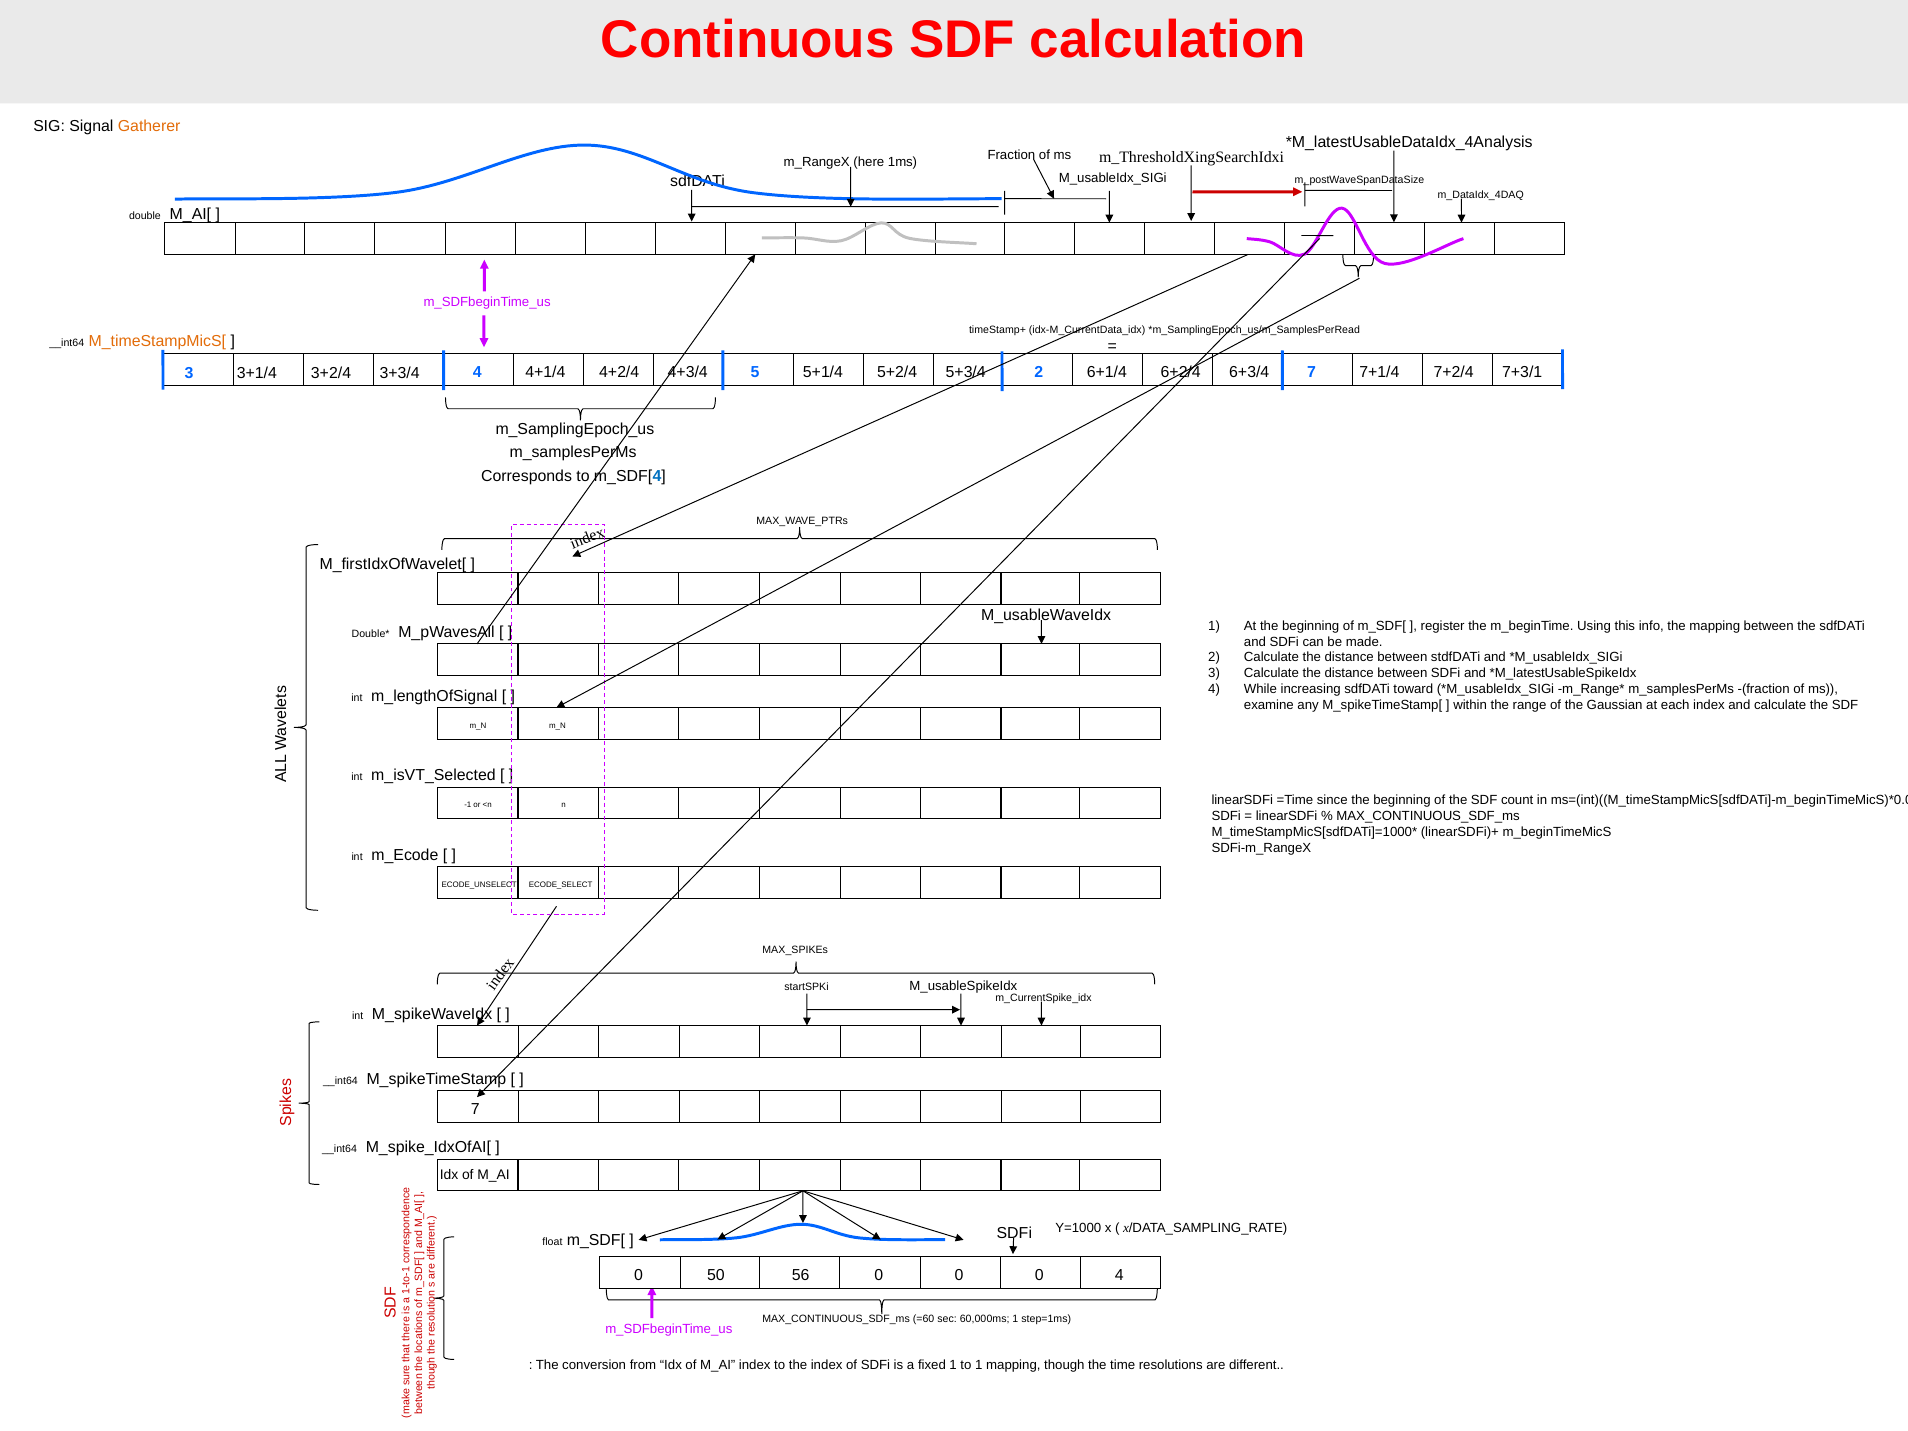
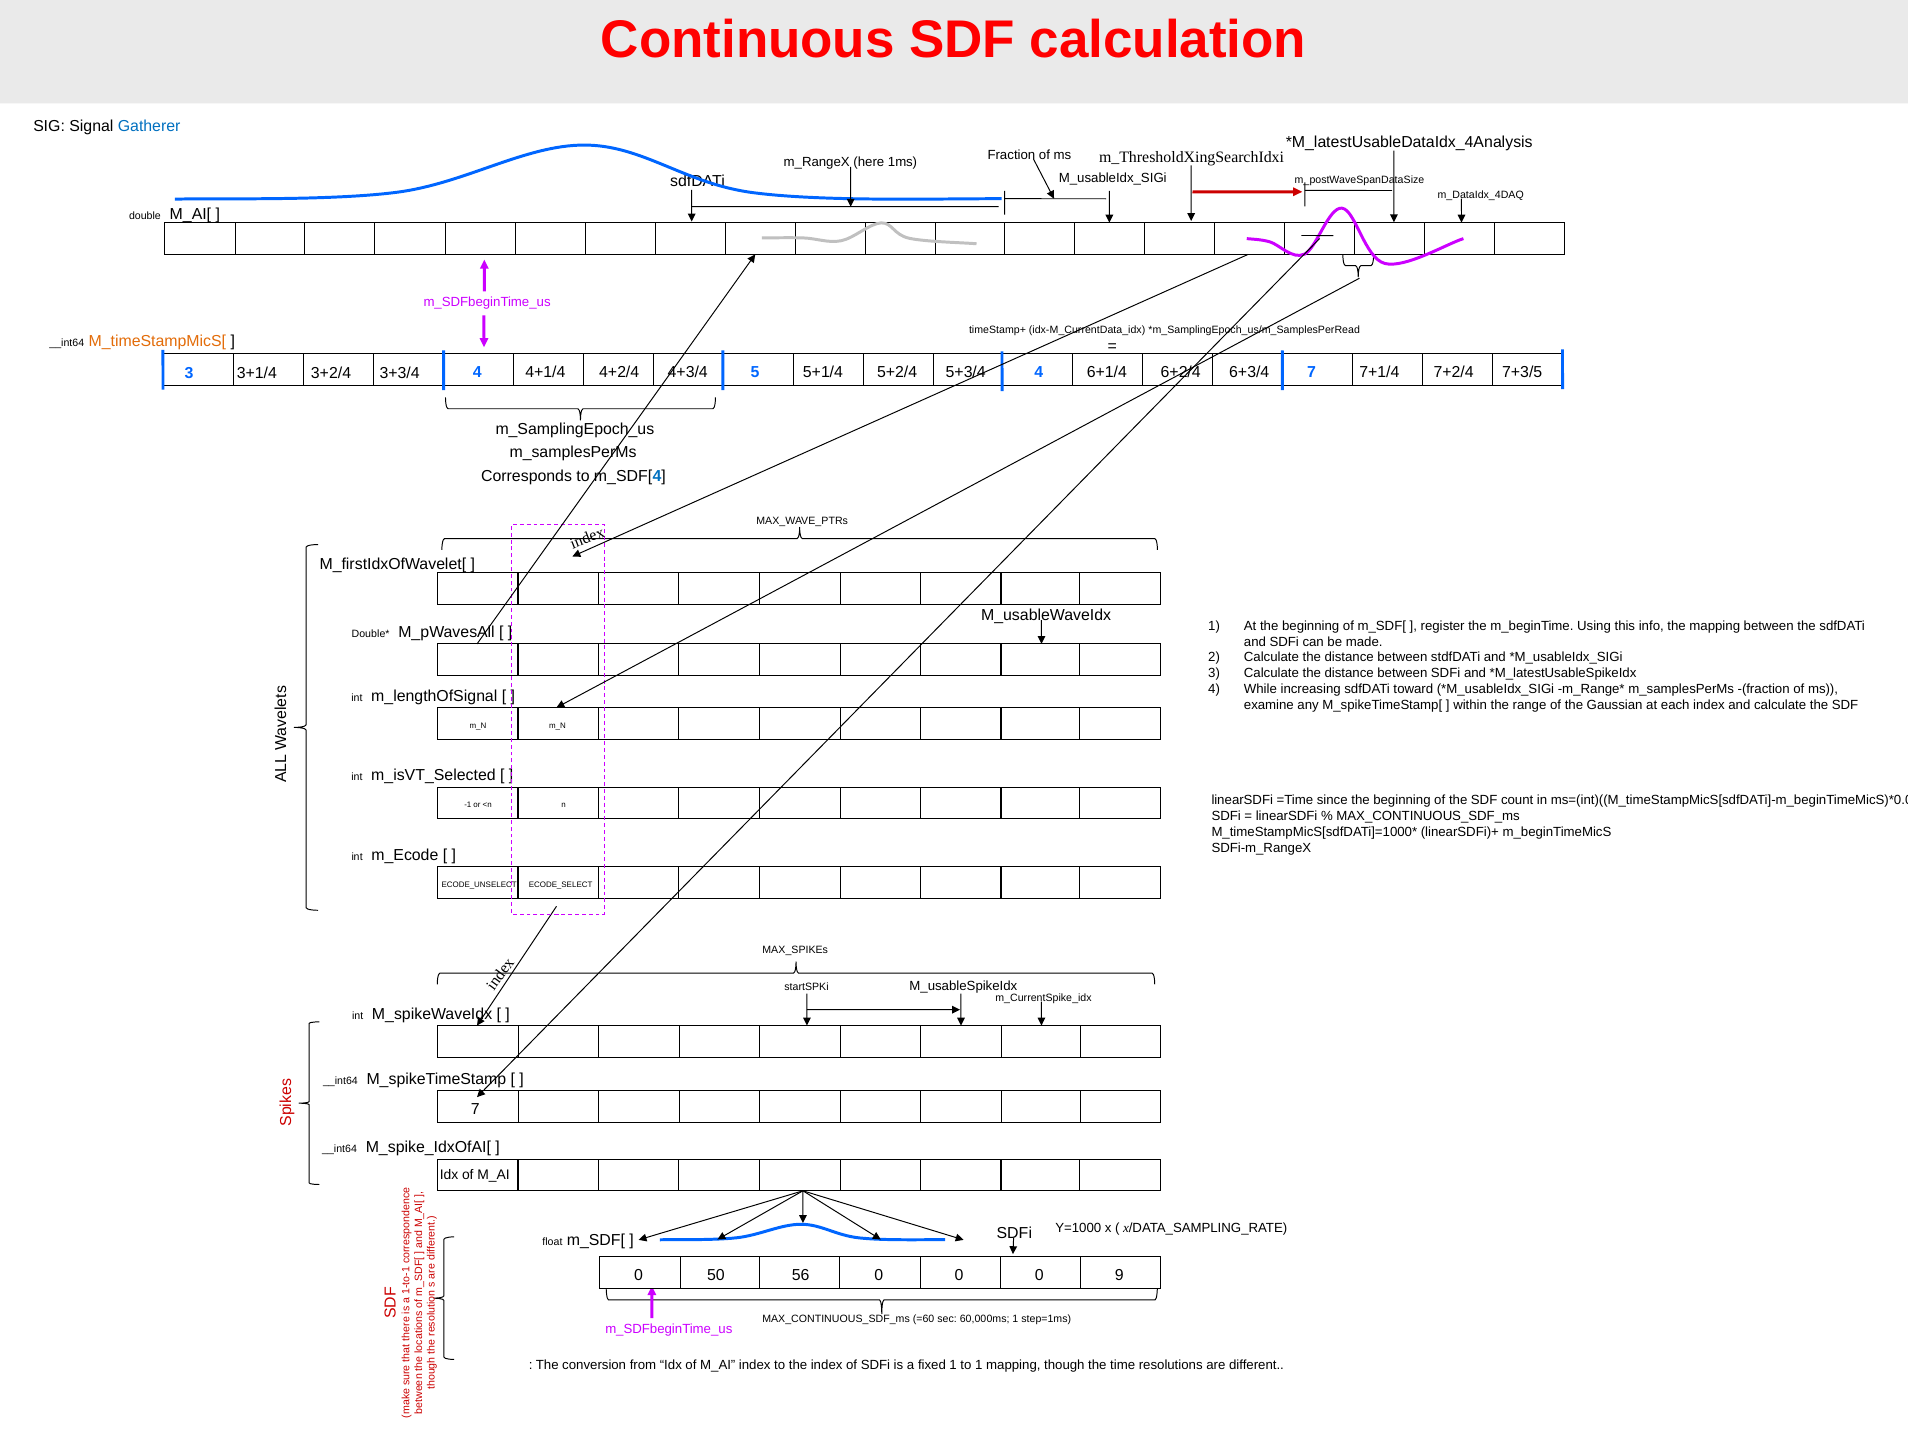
Gatherer colour: orange -> blue
5+3/4 2: 2 -> 4
7+3/1: 7+3/1 -> 7+3/5
0 4: 4 -> 9
